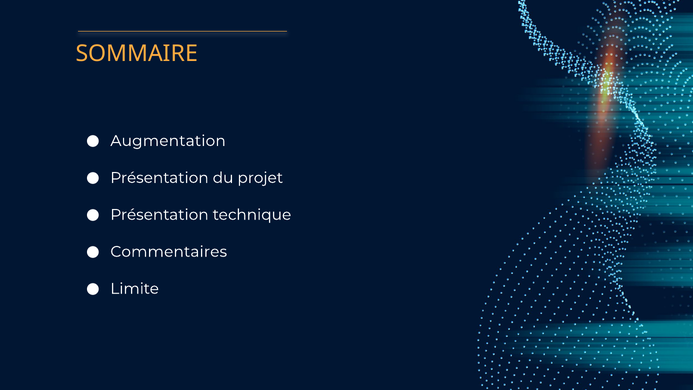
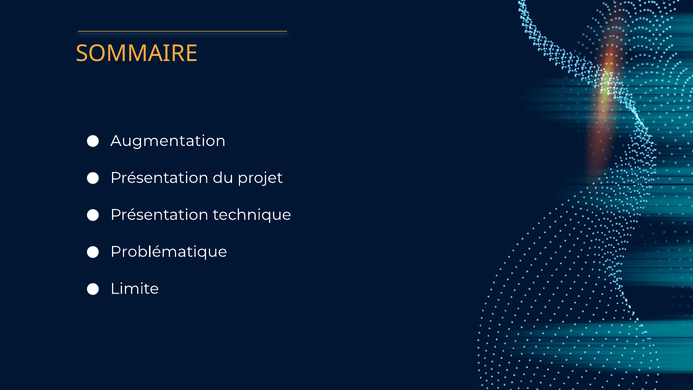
Commentaires: Commentaires -> Problématique
